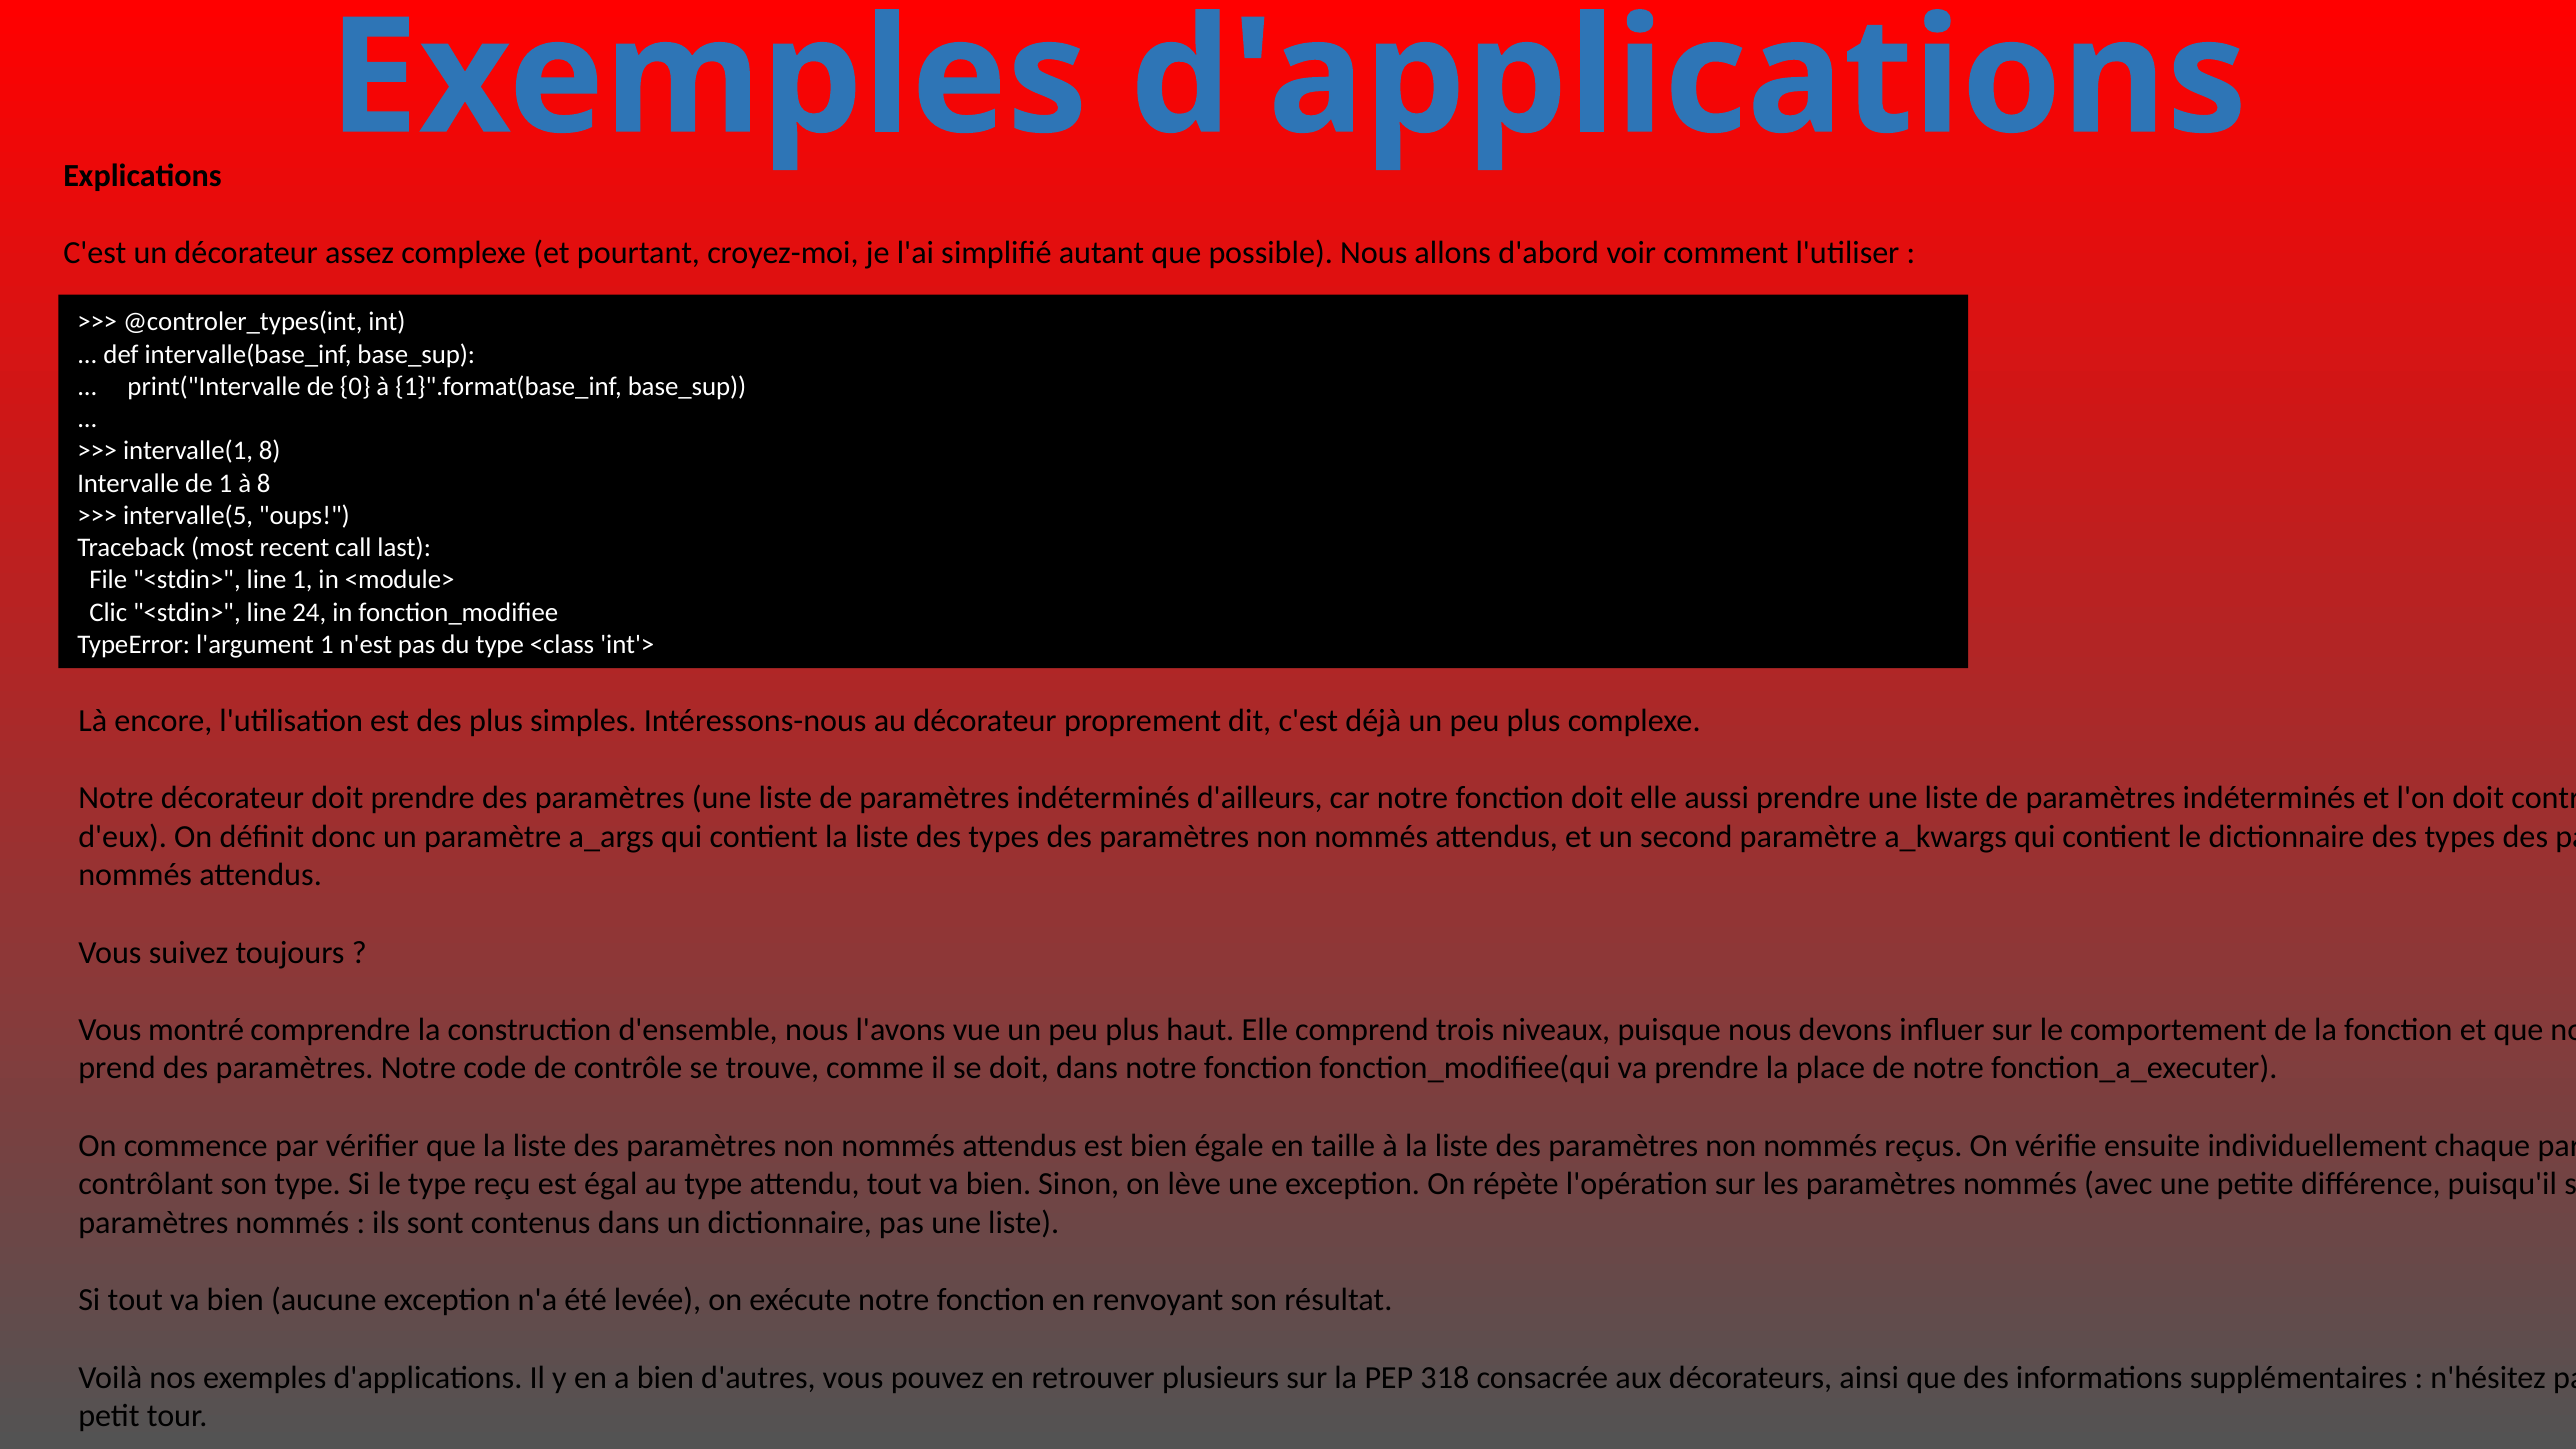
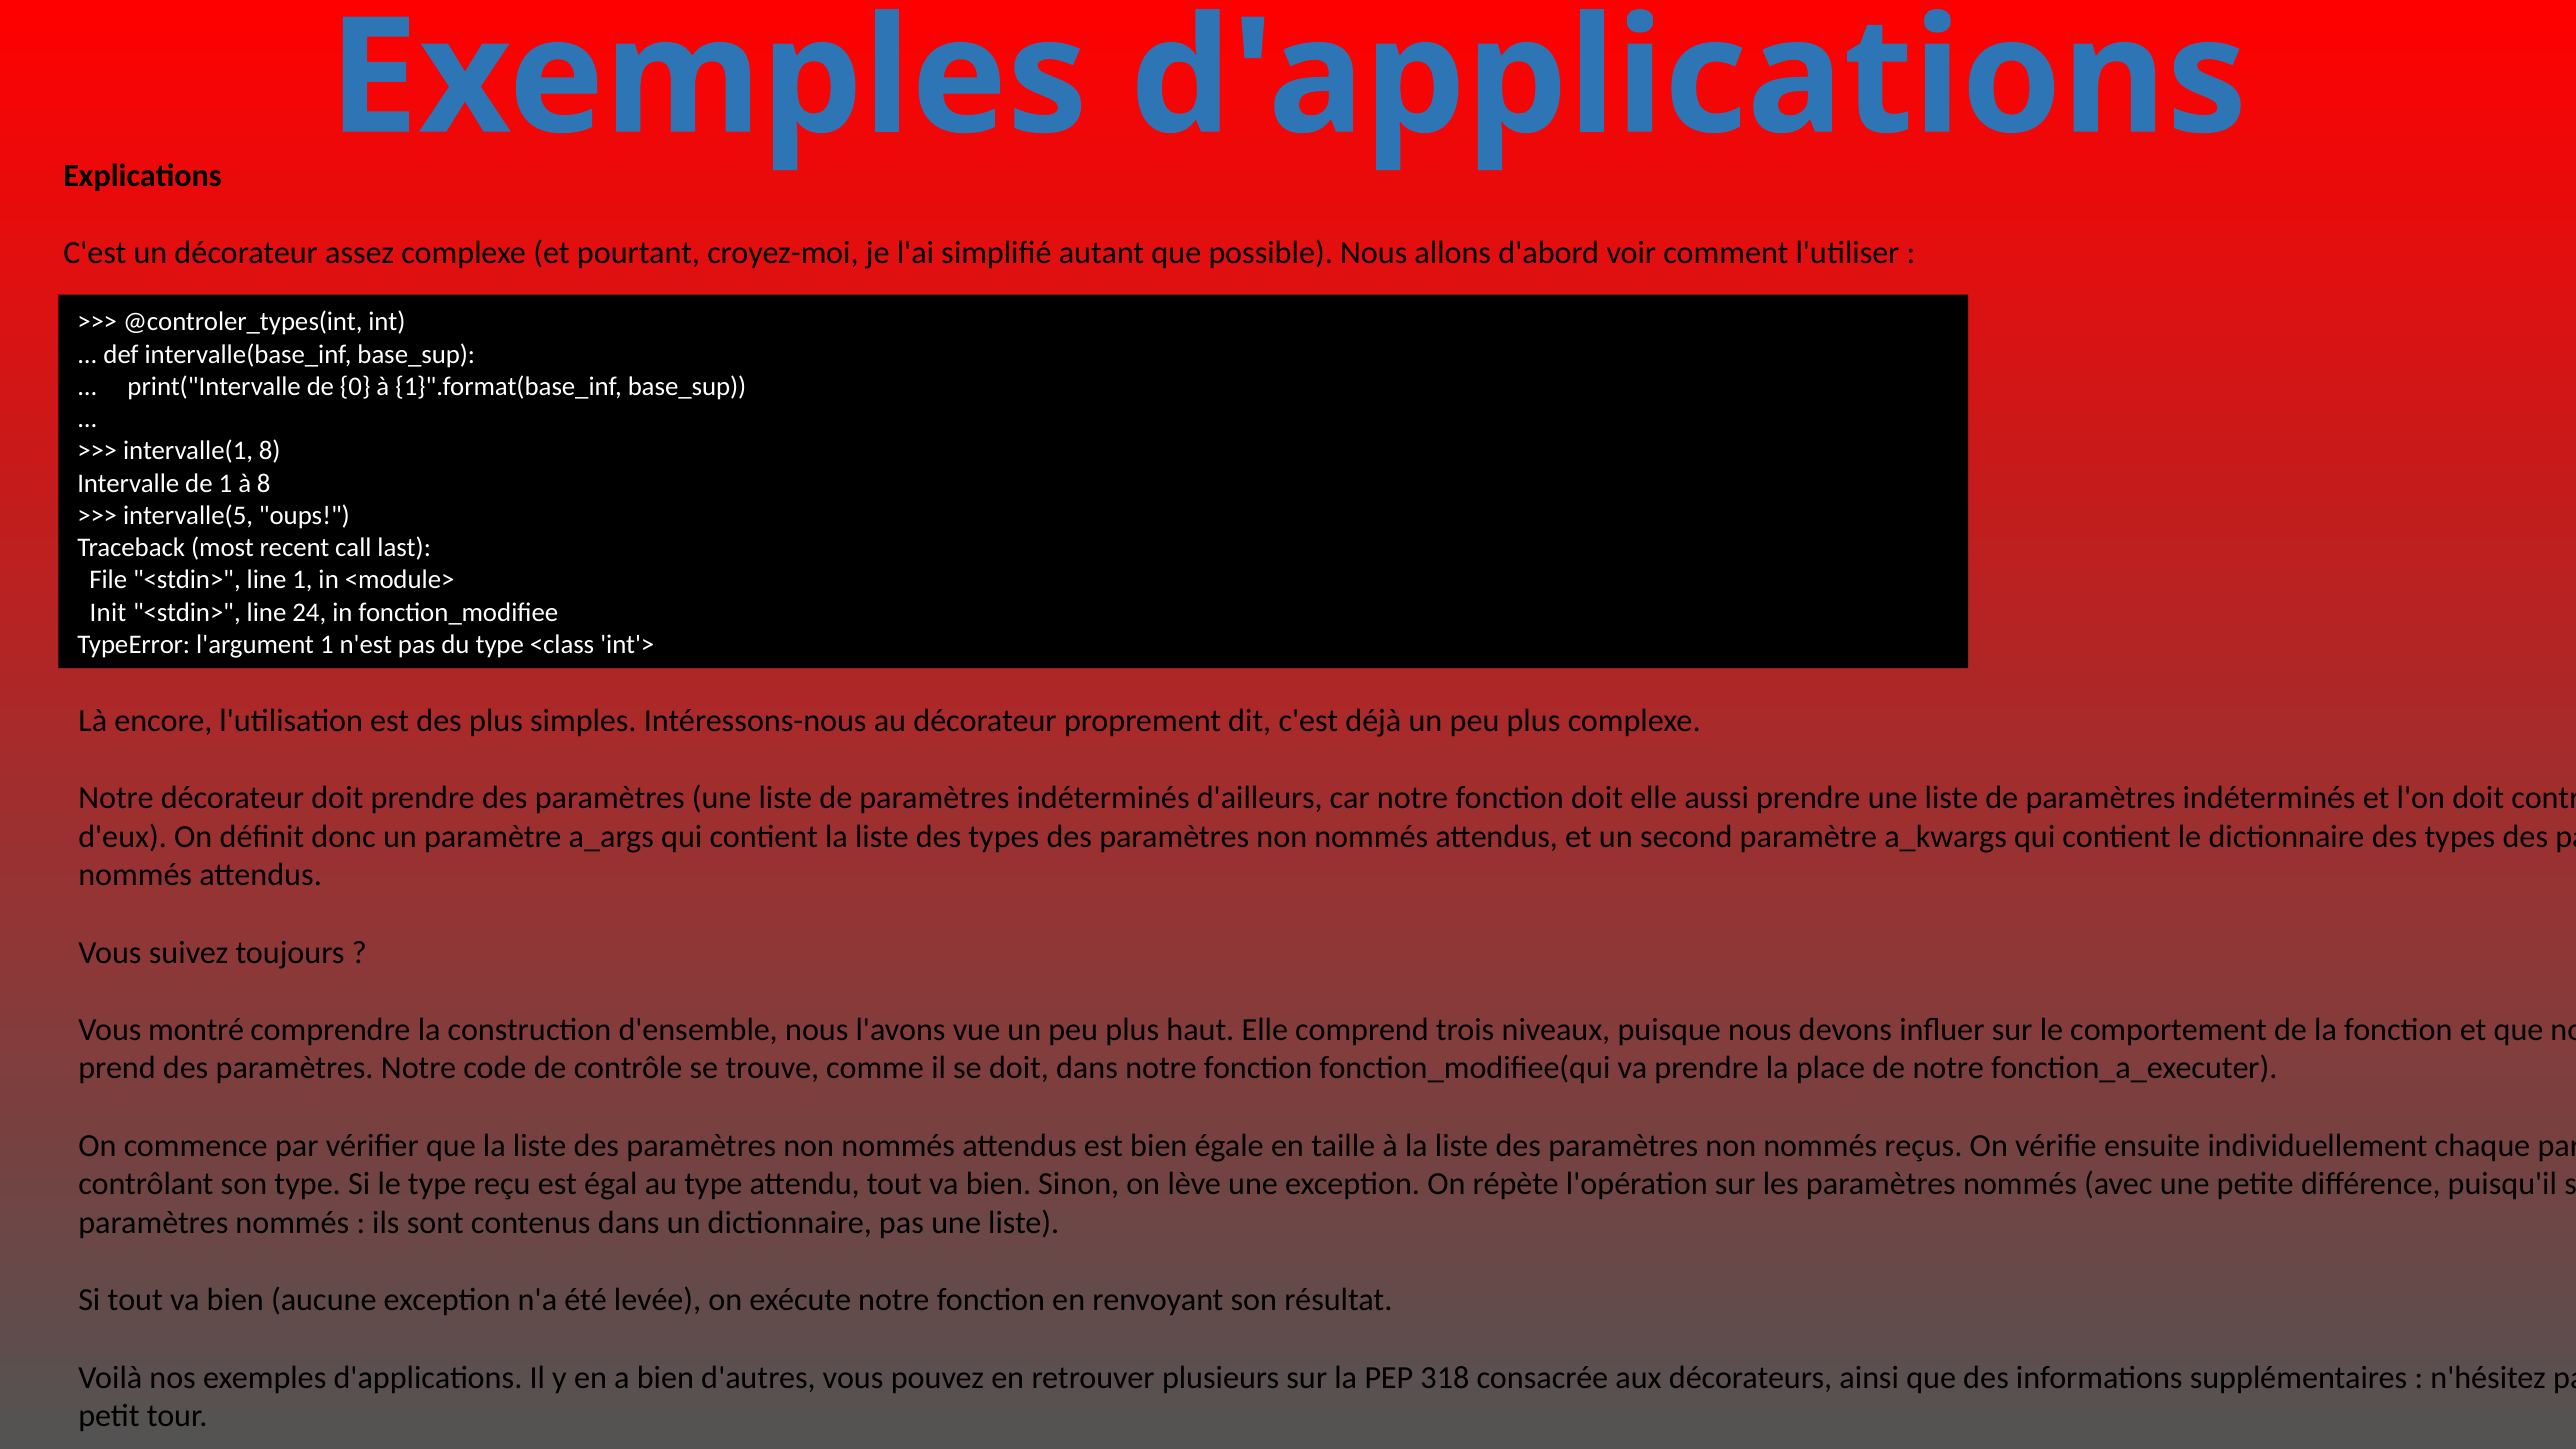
Clic: Clic -> Init
